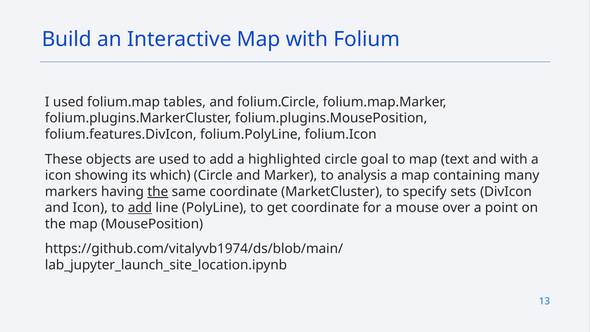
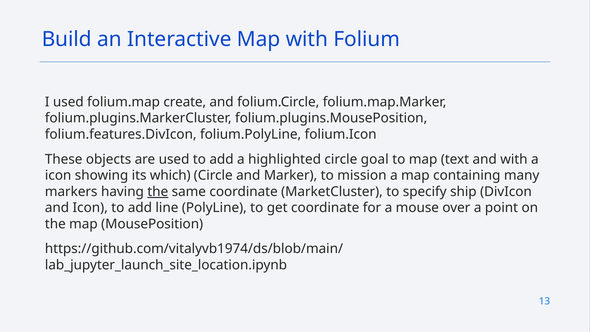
tables: tables -> create
analysis: analysis -> mission
sets: sets -> ship
add at (140, 208) underline: present -> none
